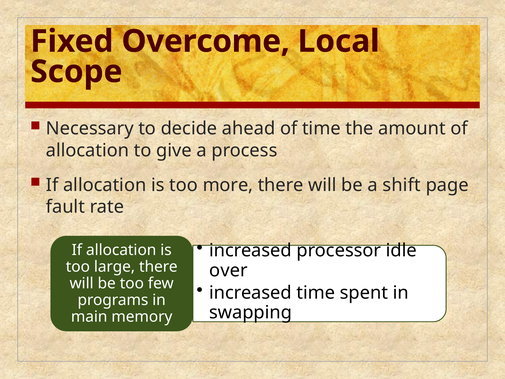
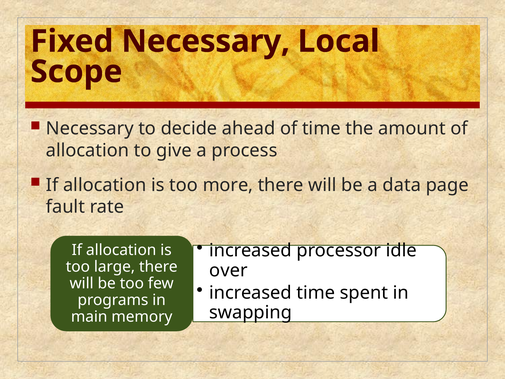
Fixed Overcome: Overcome -> Necessary
shift: shift -> data
